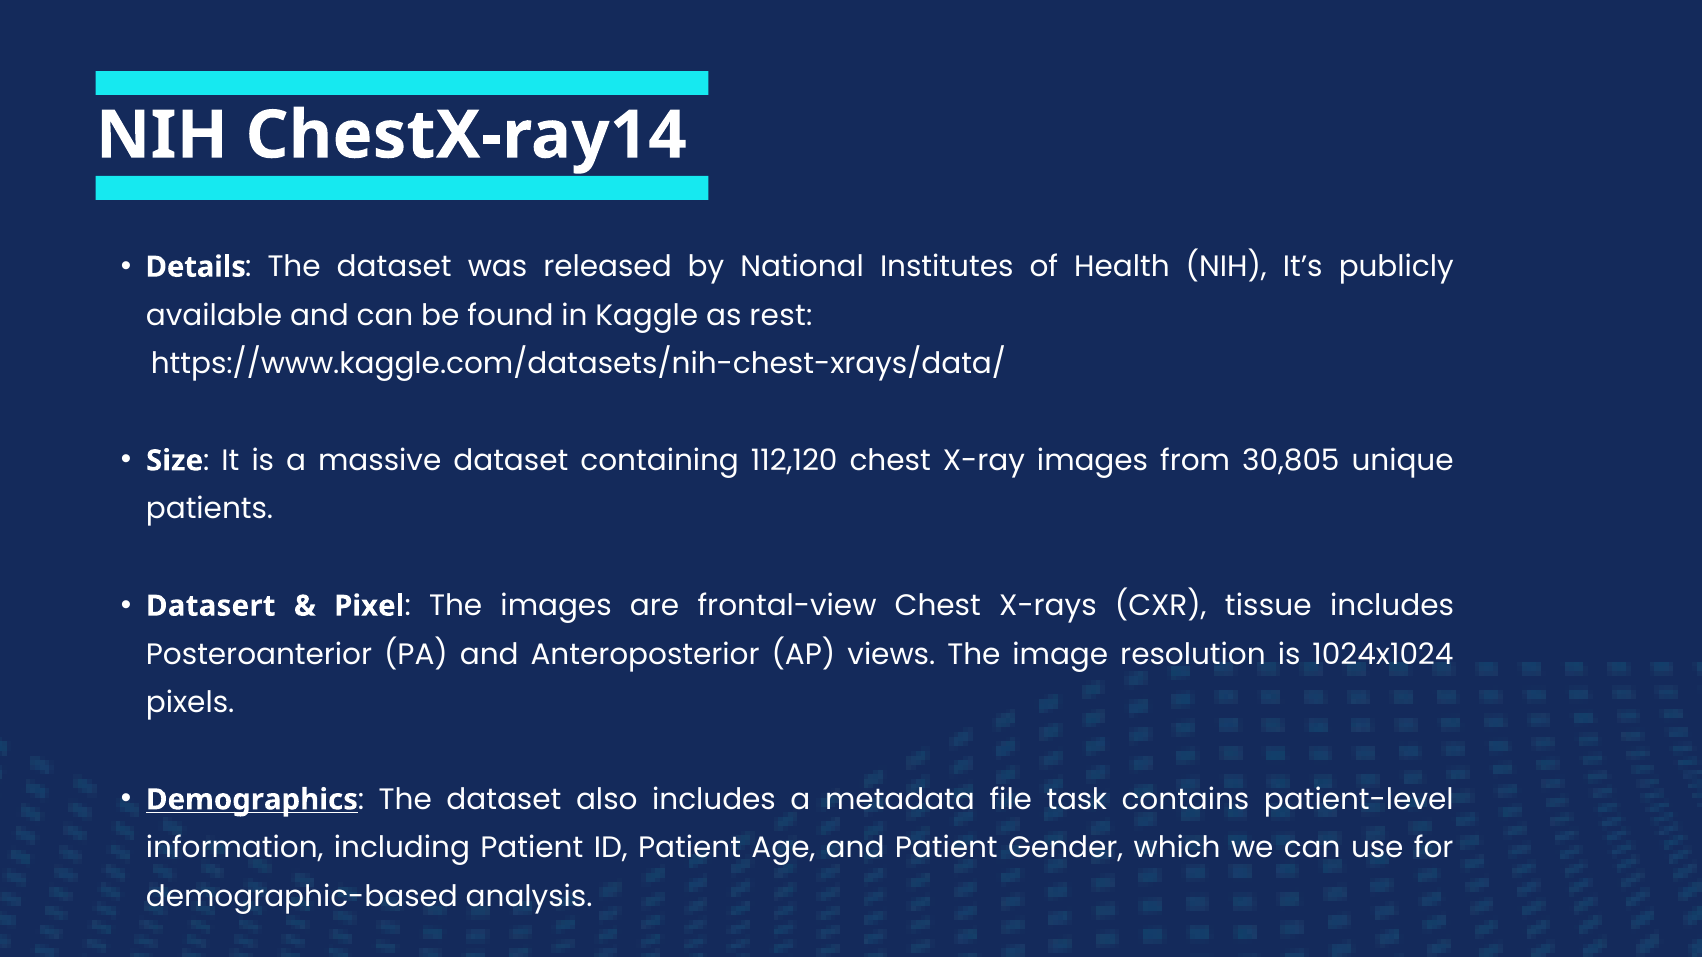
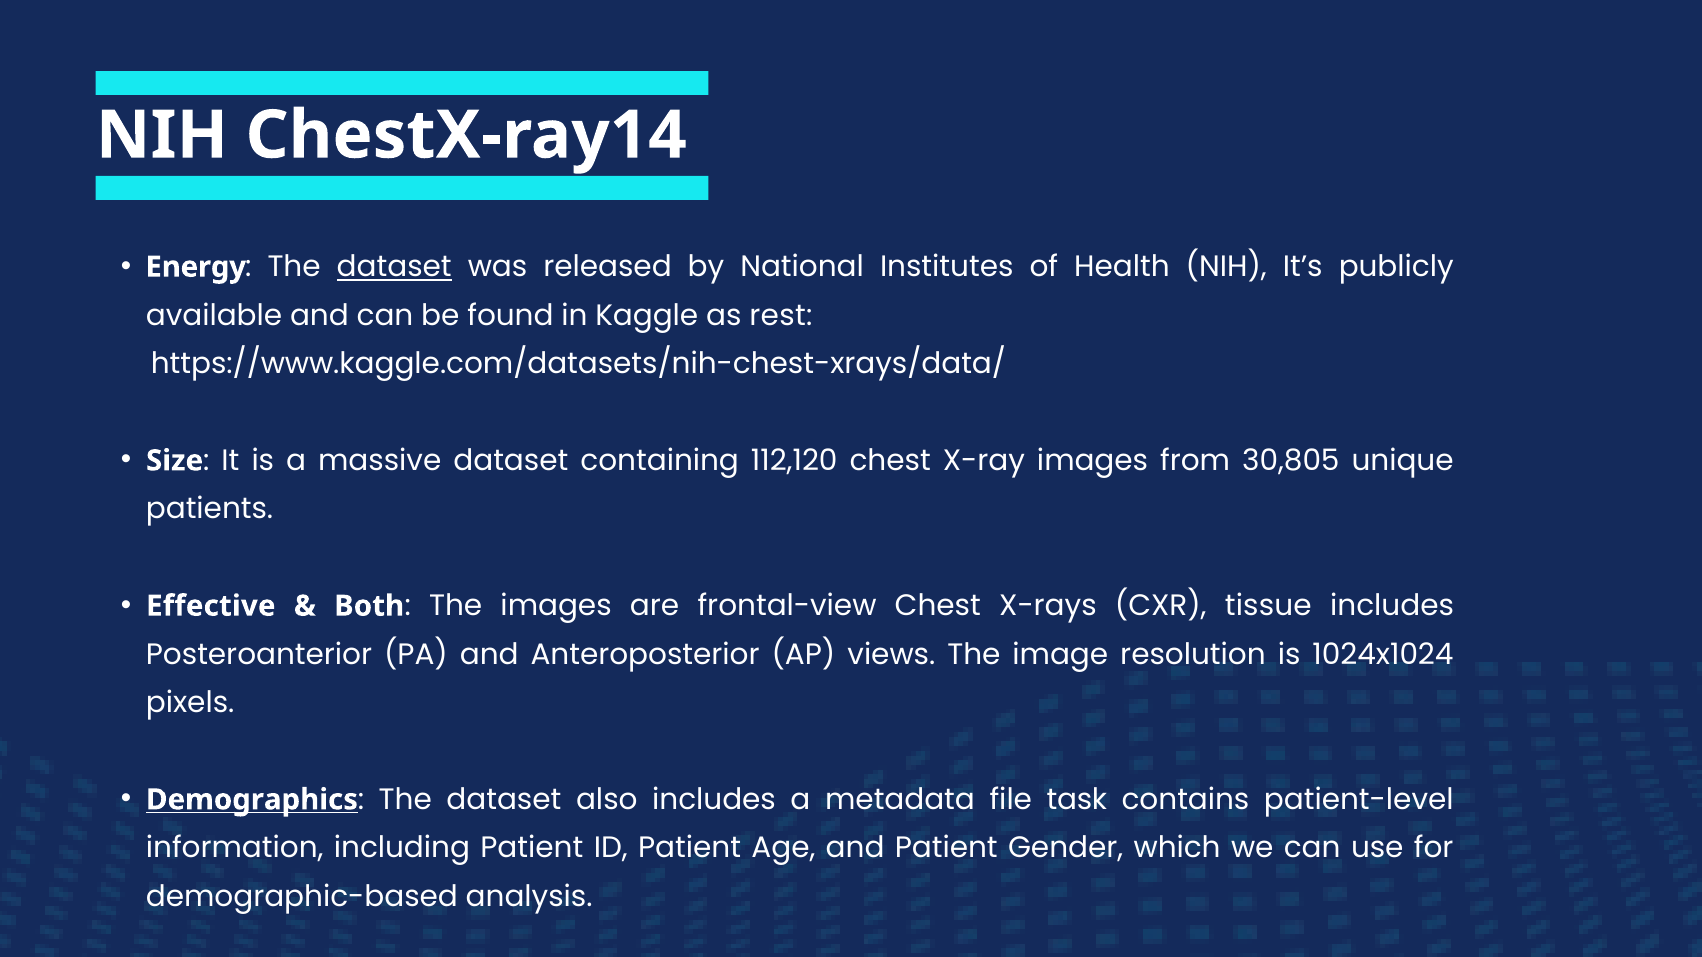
Details: Details -> Energy
dataset at (394, 267) underline: none -> present
Datasert: Datasert -> Effective
Pixel: Pixel -> Both
